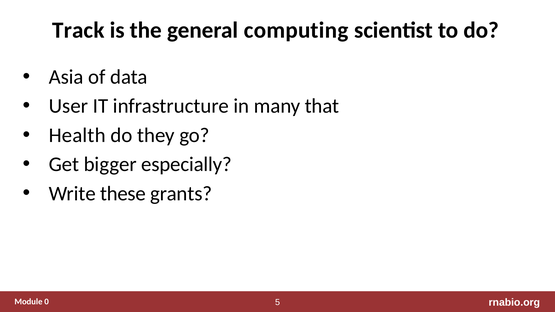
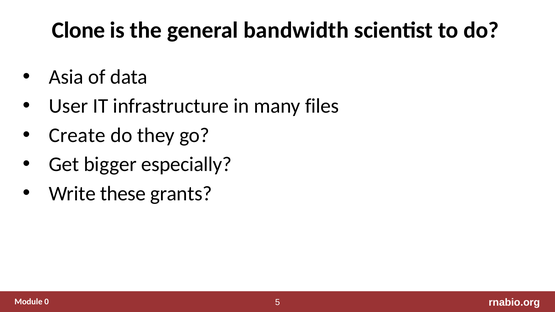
Track: Track -> Clone
computing: computing -> bandwidth
that: that -> files
Health: Health -> Create
